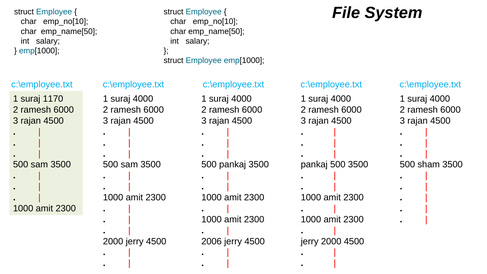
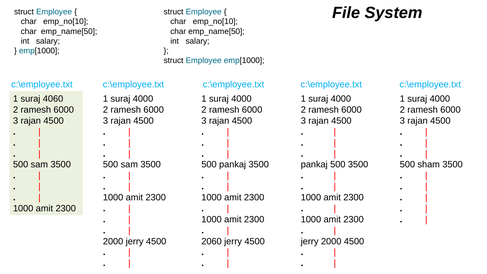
1170: 1170 -> 4060
2006: 2006 -> 2060
